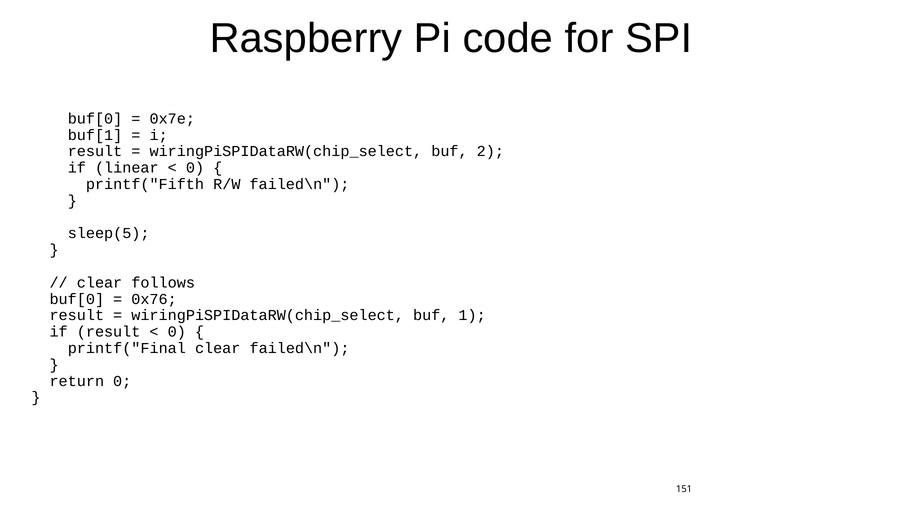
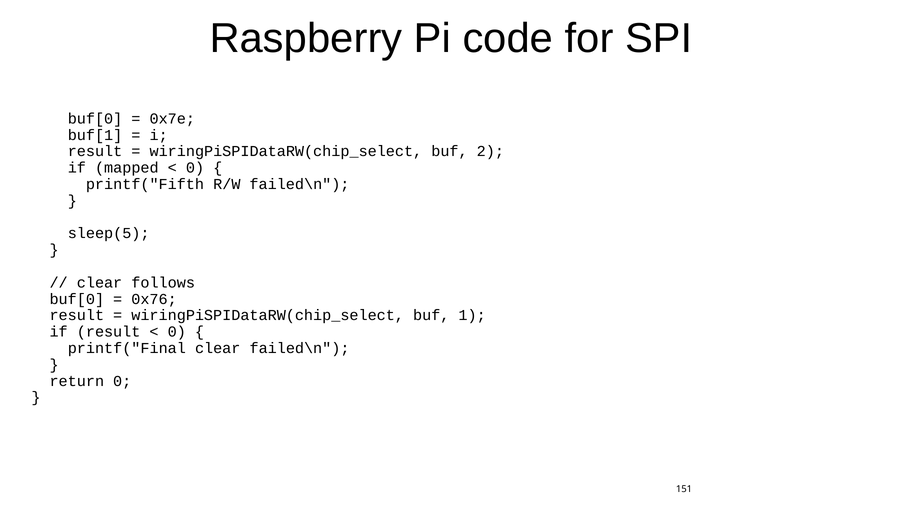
linear: linear -> mapped
